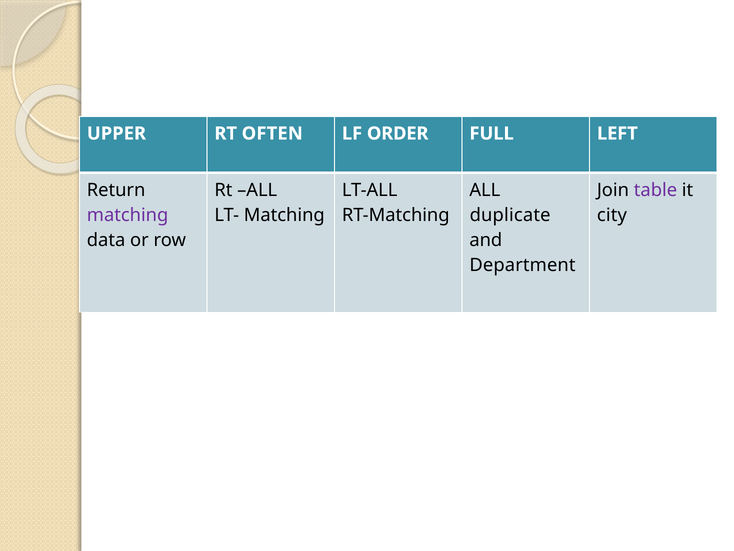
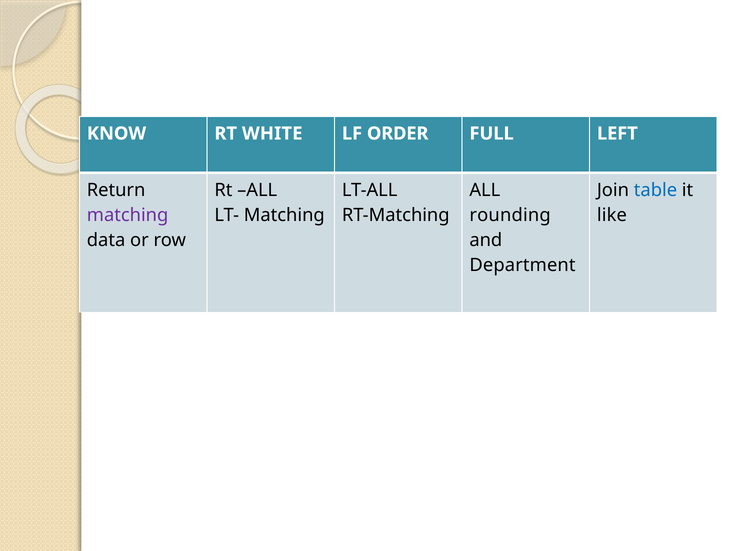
UPPER: UPPER -> KNOW
OFTEN: OFTEN -> WHITE
table colour: purple -> blue
duplicate: duplicate -> rounding
city: city -> like
